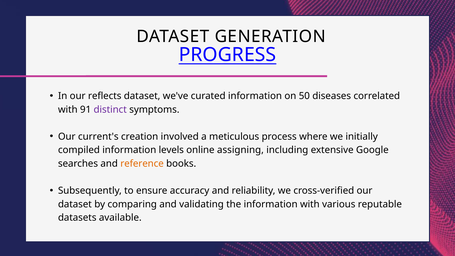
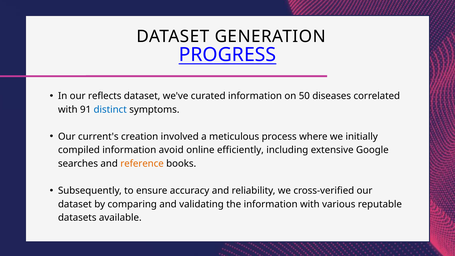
distinct colour: purple -> blue
levels: levels -> avoid
assigning: assigning -> efficiently
